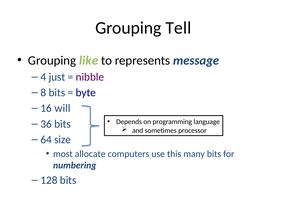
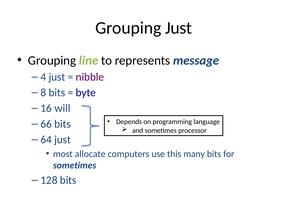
Grouping Tell: Tell -> Just
like: like -> line
36: 36 -> 66
64 size: size -> just
numbering at (75, 165): numbering -> sometimes
